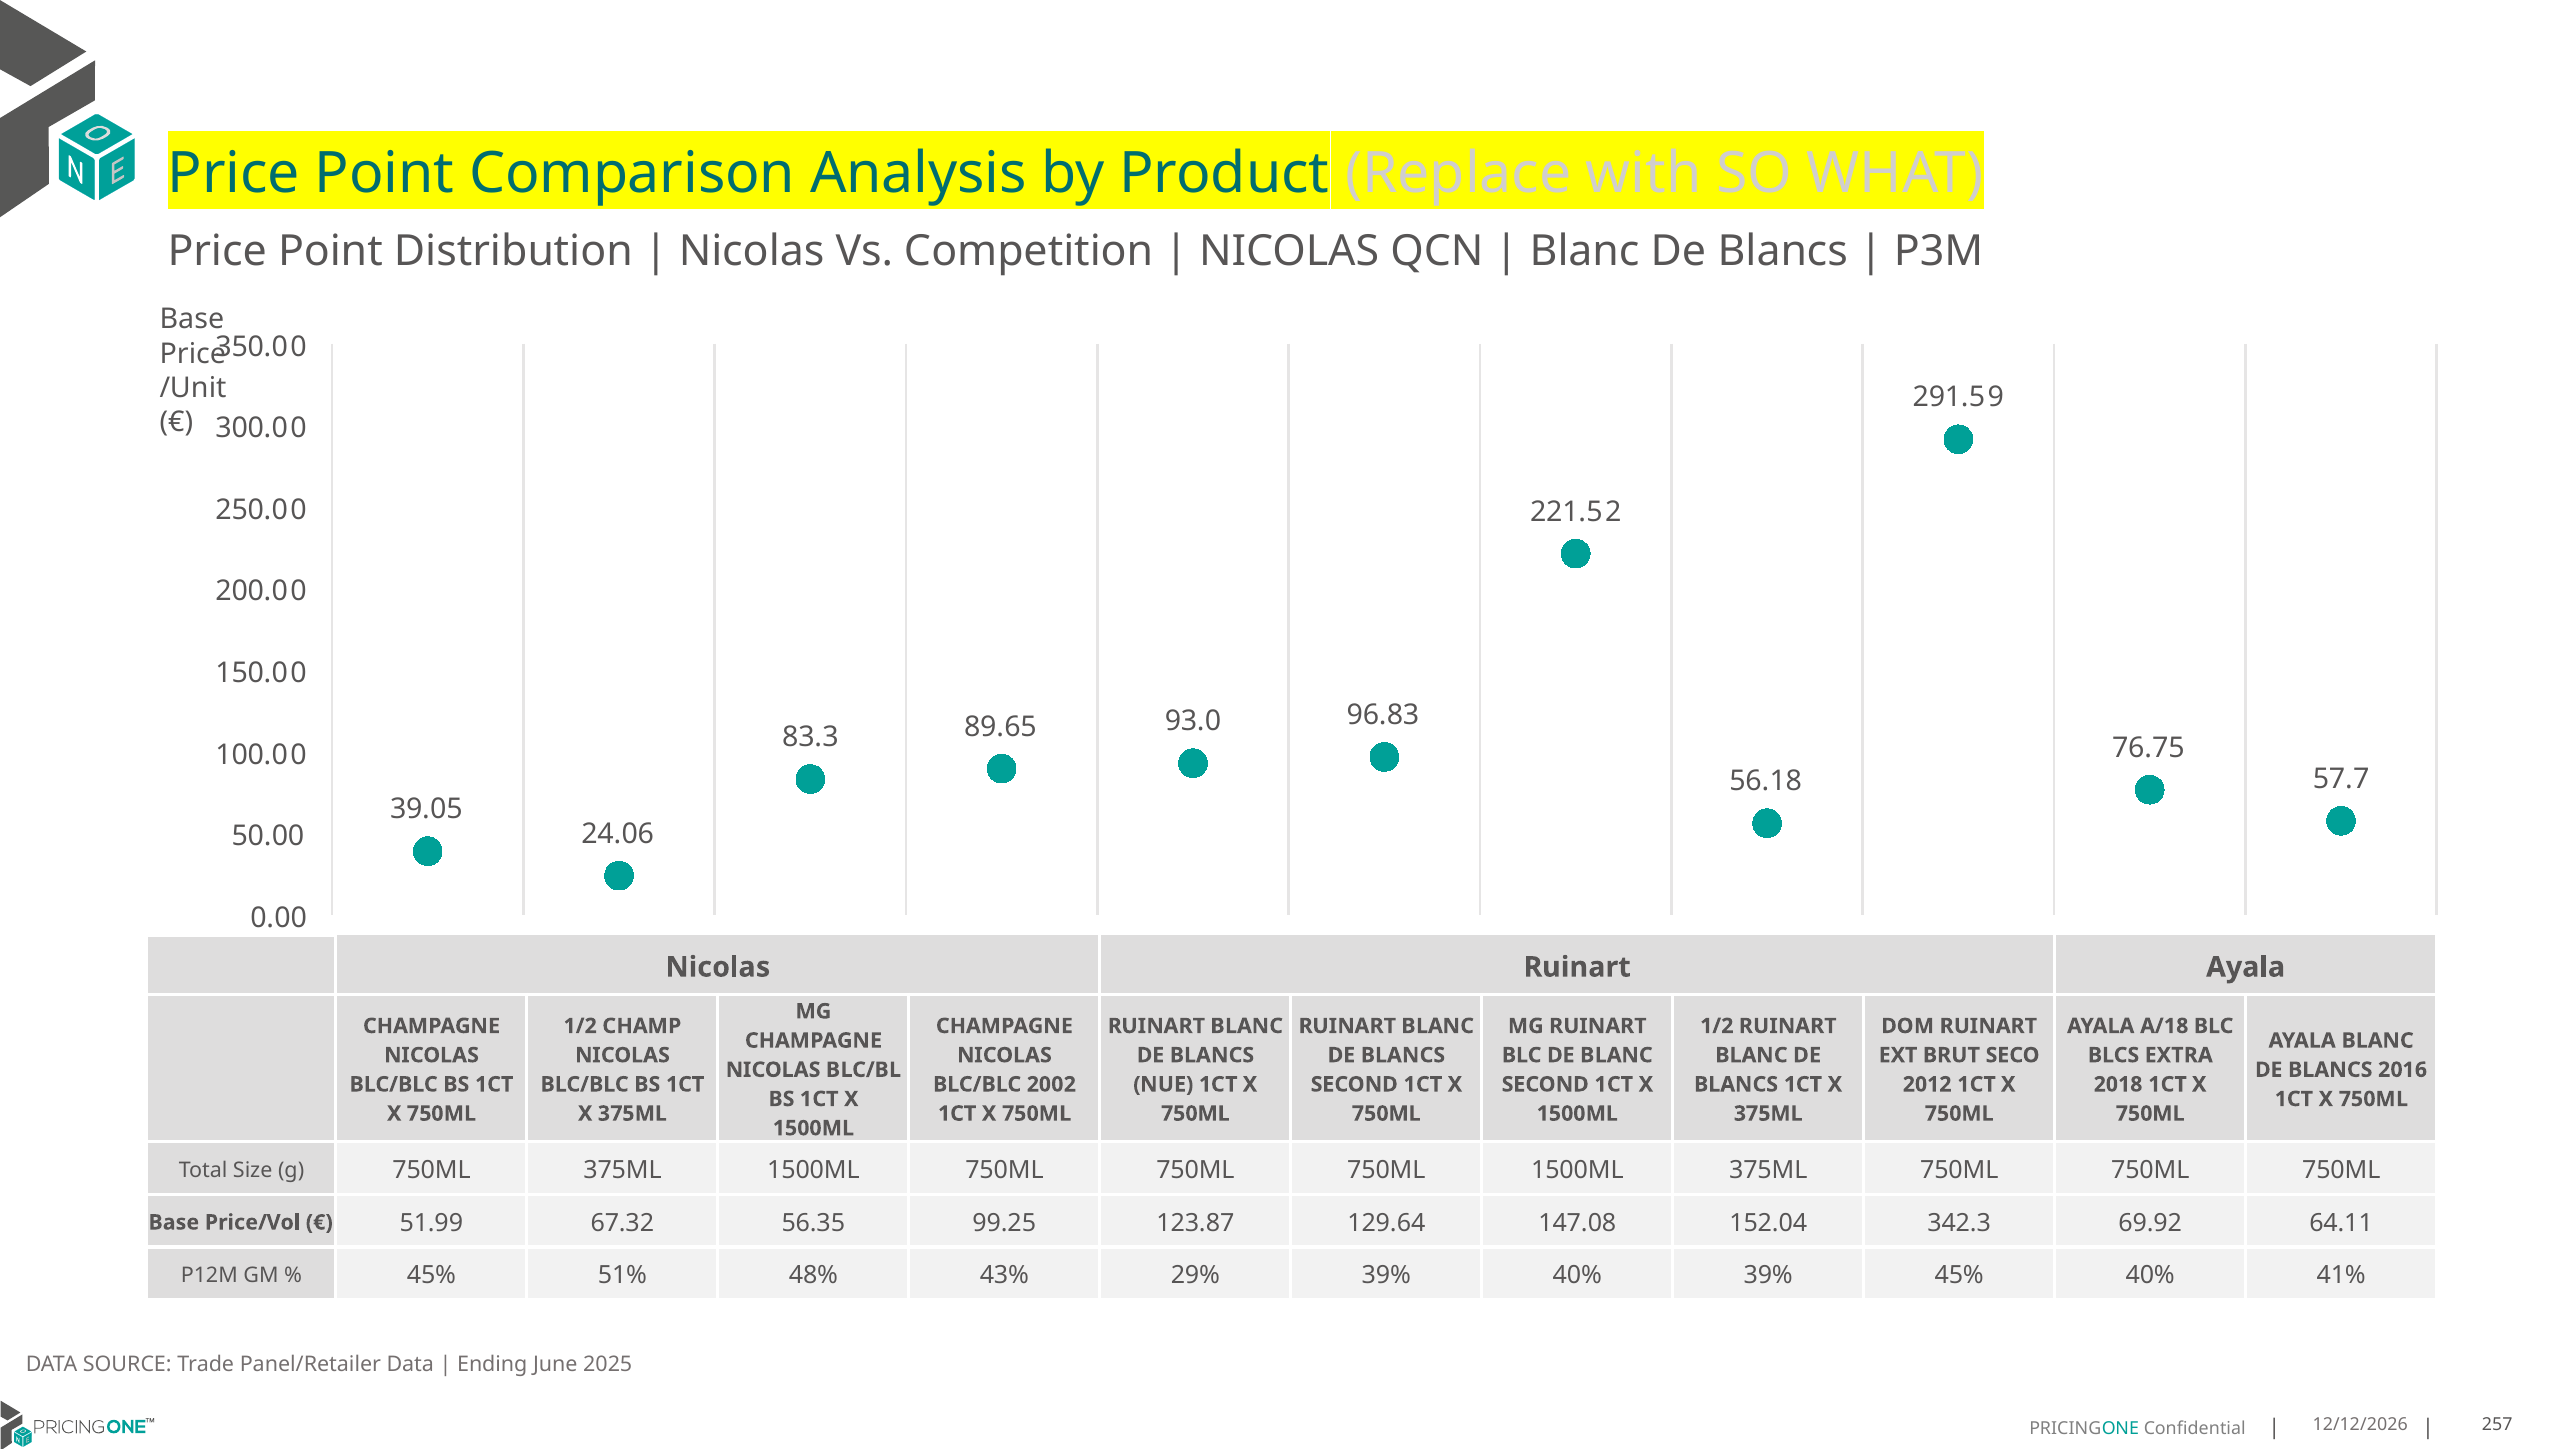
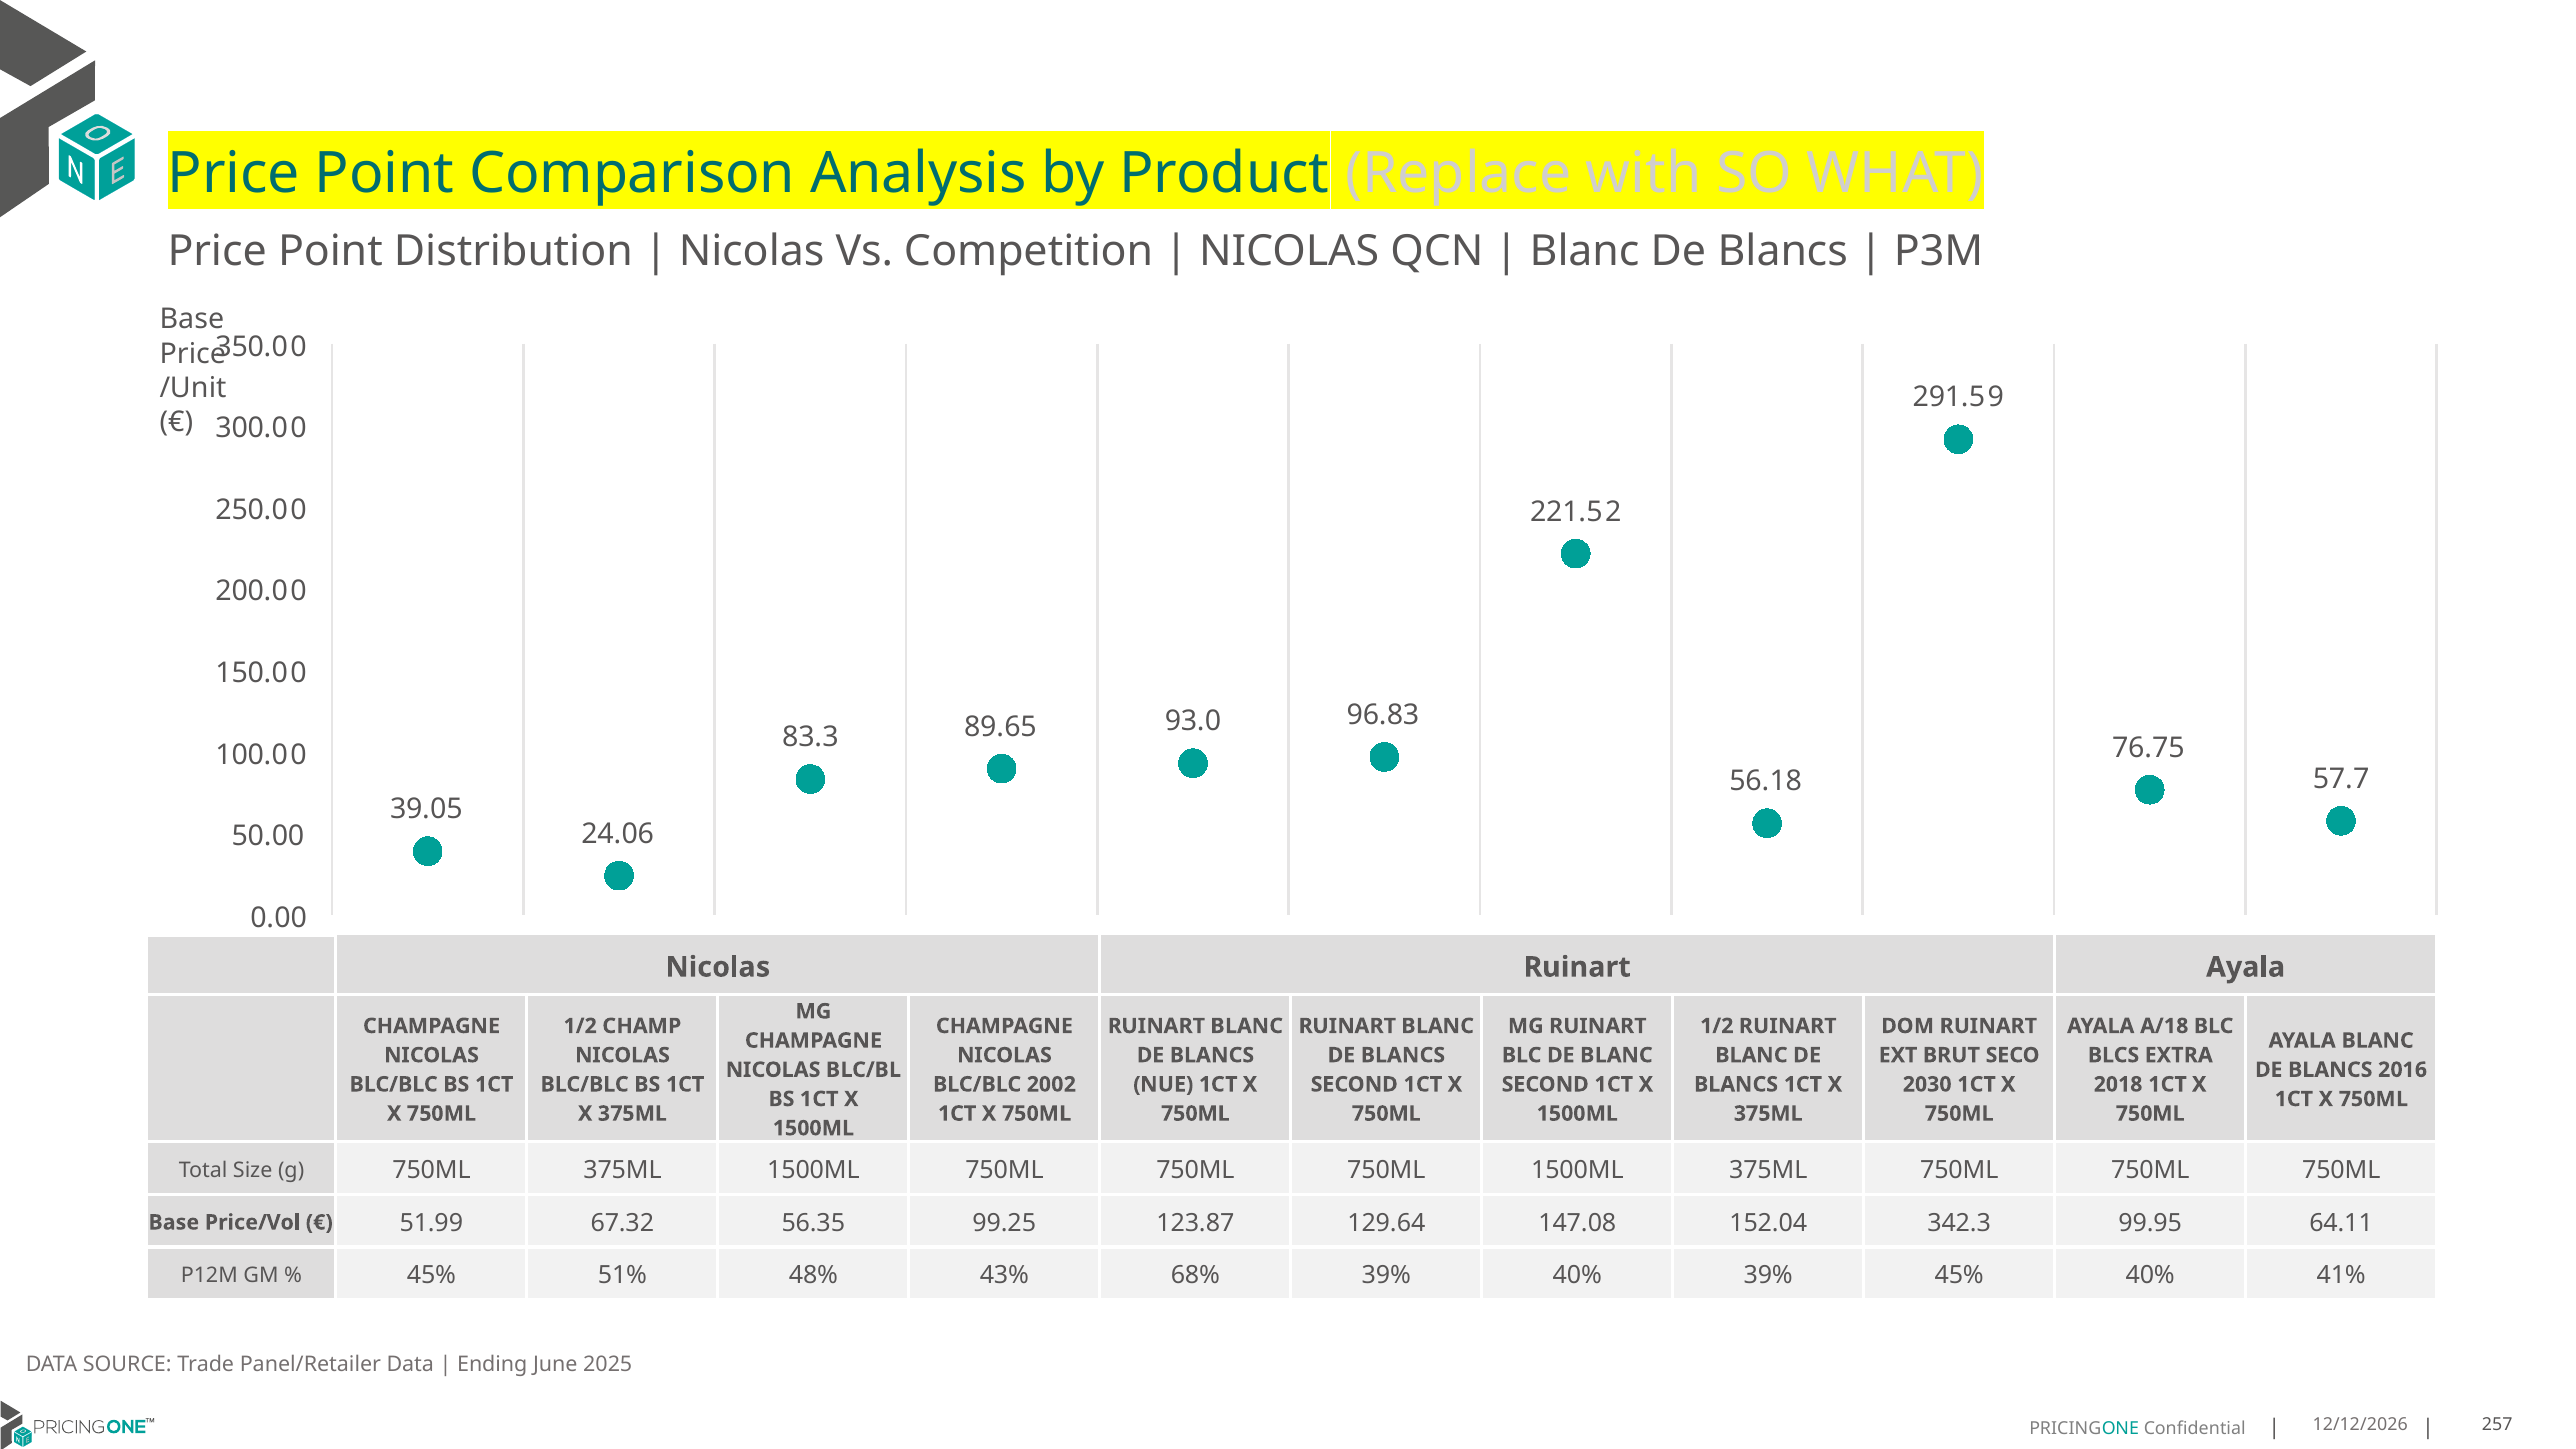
2012: 2012 -> 2030
69.92: 69.92 -> 99.95
29%: 29% -> 68%
